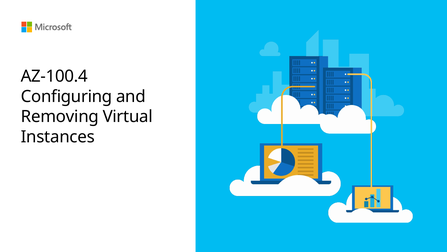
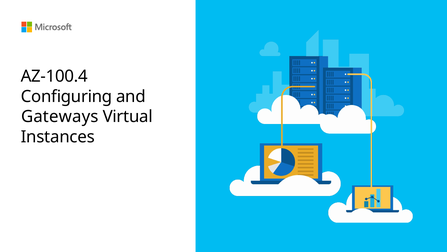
Removing: Removing -> Gateways
